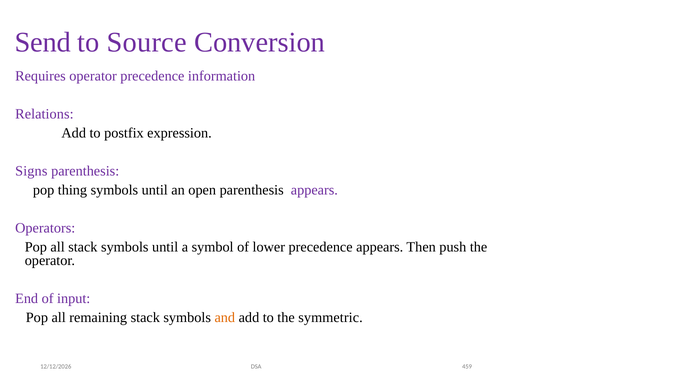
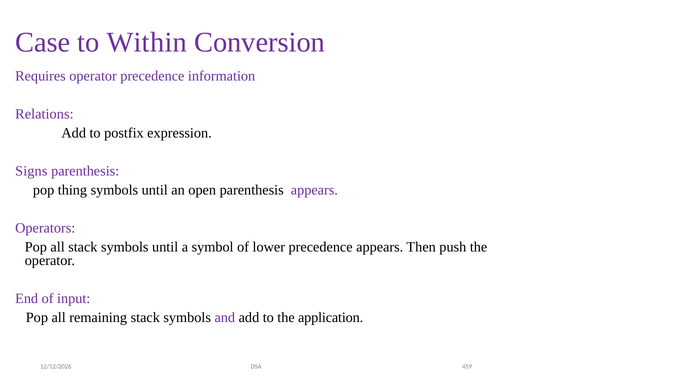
Send: Send -> Case
Source: Source -> Within
and colour: orange -> purple
symmetric: symmetric -> application
